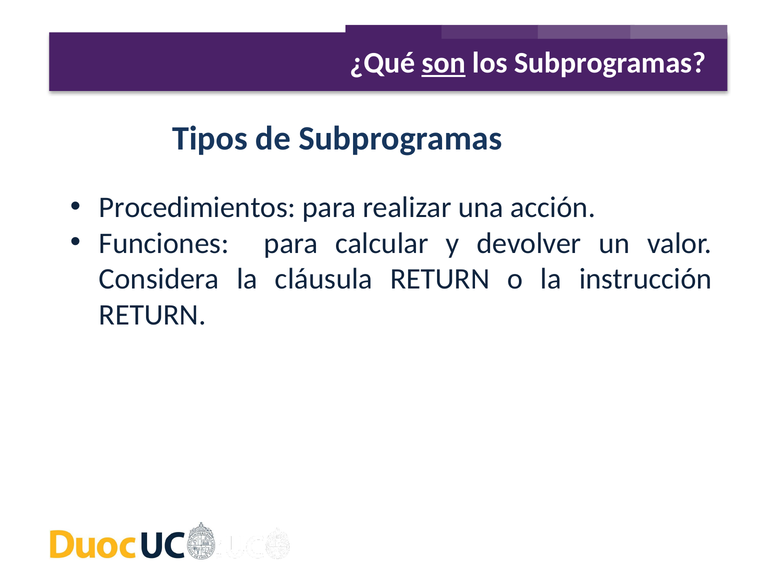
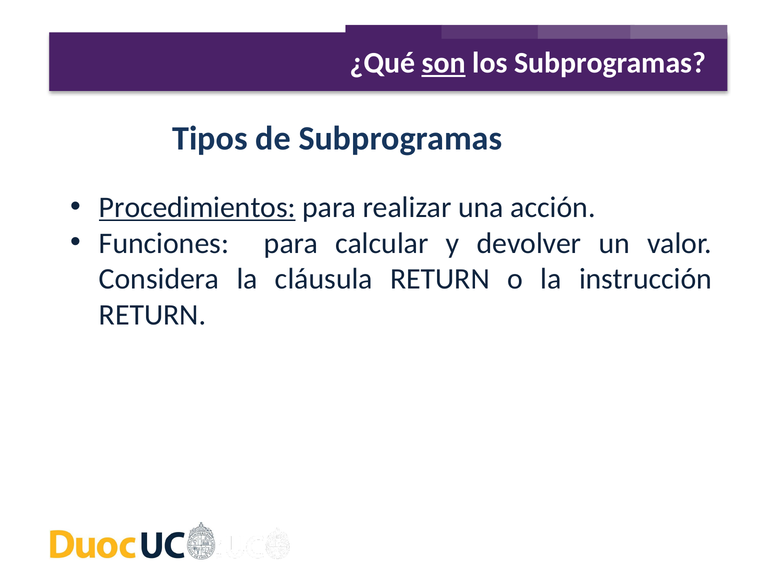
Procedimientos underline: none -> present
